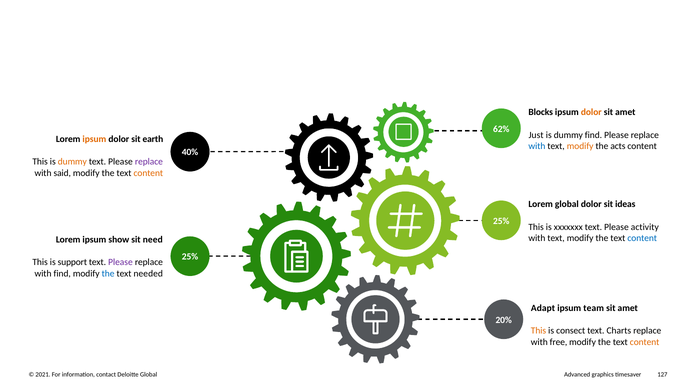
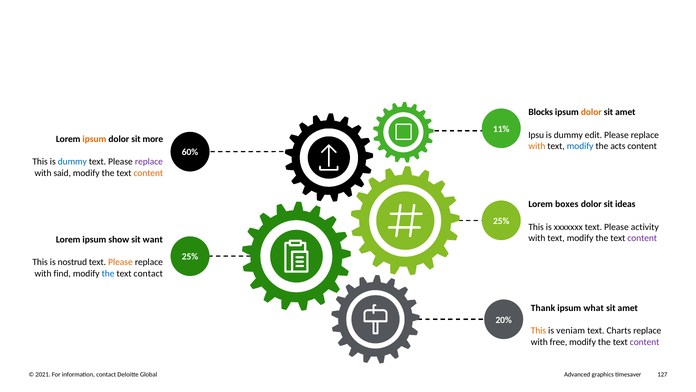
62%: 62% -> 11%
Just: Just -> Ipsu
dummy find: find -> edit
earth: earth -> more
with at (537, 146) colour: blue -> orange
modify at (580, 146) colour: orange -> blue
40%: 40% -> 60%
dummy at (72, 162) colour: orange -> blue
Lorem global: global -> boxes
content at (642, 238) colour: blue -> purple
need: need -> want
support: support -> nostrud
Please at (120, 262) colour: purple -> orange
text needed: needed -> contact
Adapt: Adapt -> Thank
team: team -> what
consect: consect -> veniam
content at (645, 342) colour: orange -> purple
